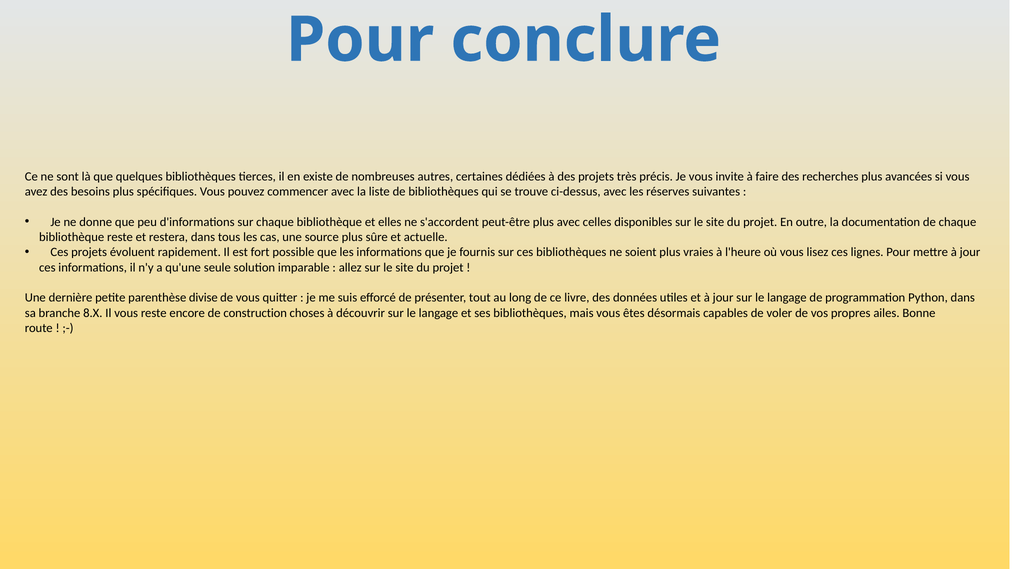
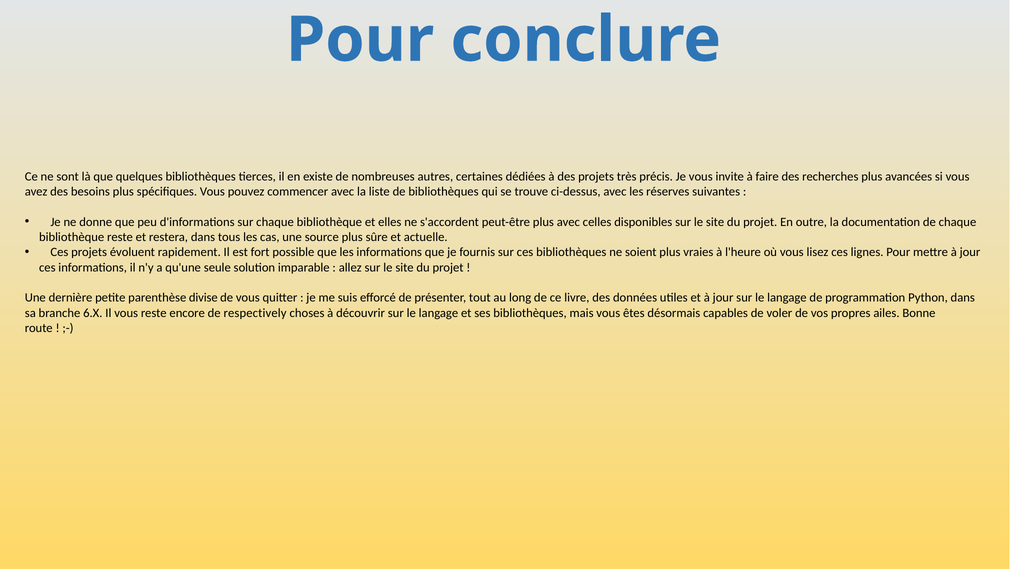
8.X: 8.X -> 6.X
construction: construction -> respectively
